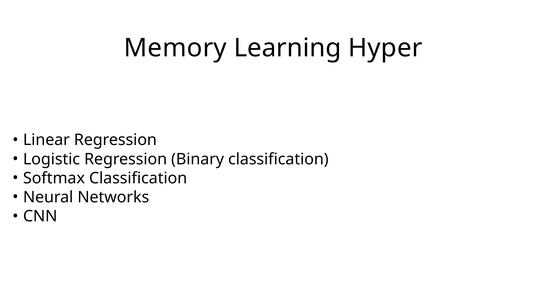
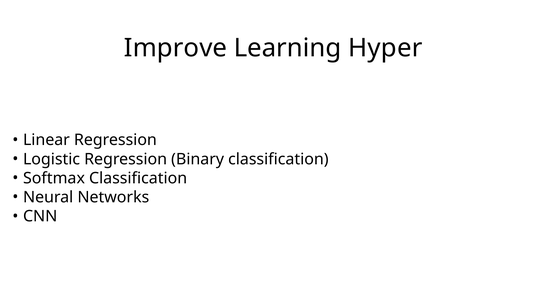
Memory: Memory -> Improve
